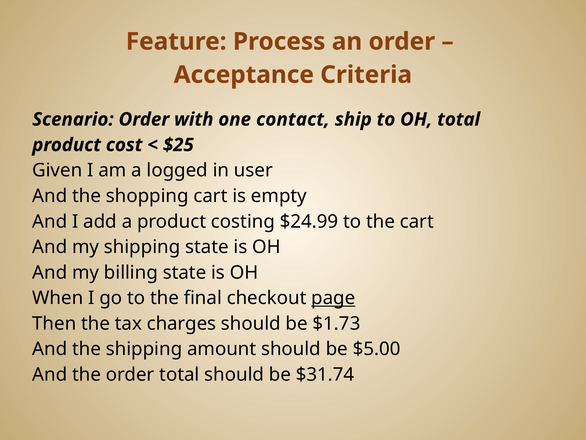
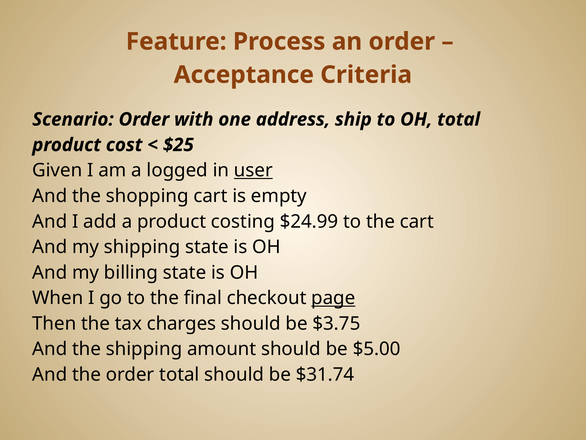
contact: contact -> address
user underline: none -> present
$1.73: $1.73 -> $3.75
